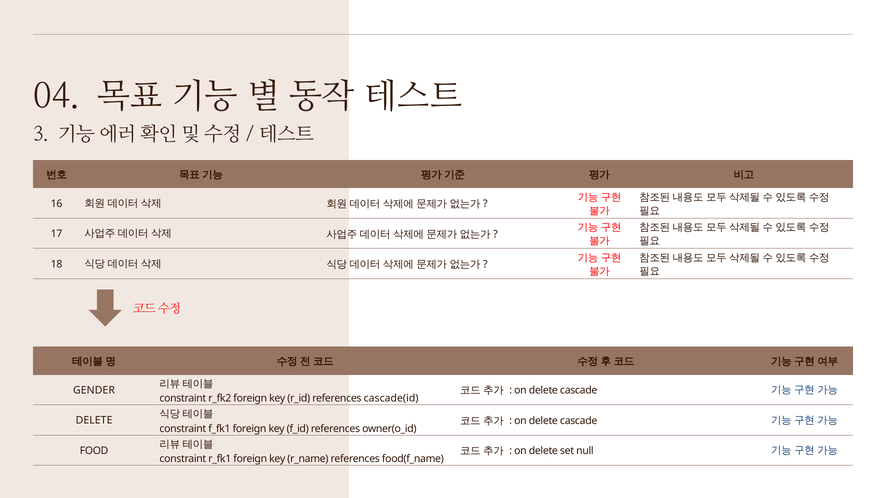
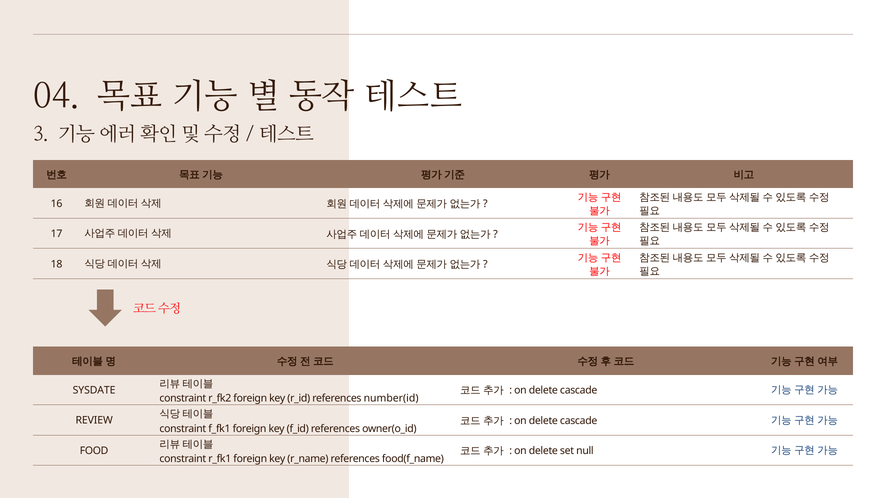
GENDER: GENDER -> SYSDATE
cascade(id: cascade(id -> number(id
DELETE at (94, 421): DELETE -> REVIEW
